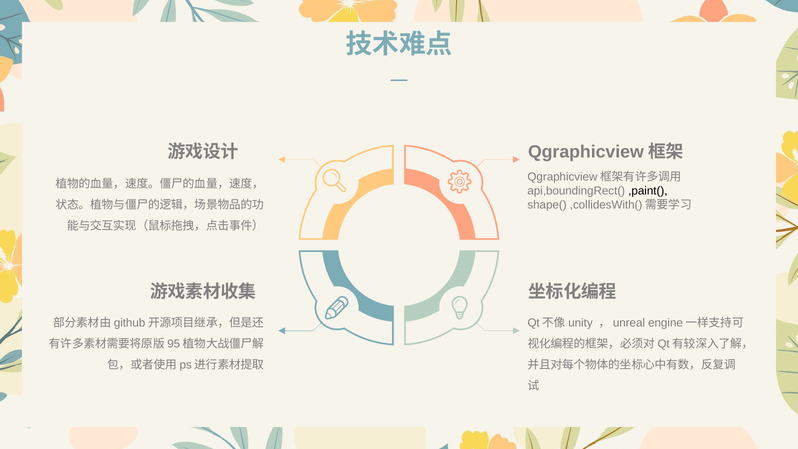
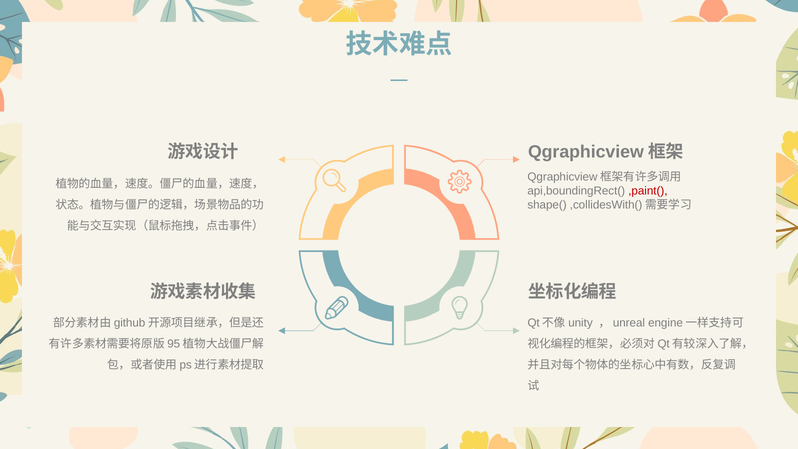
,paint( colour: black -> red
